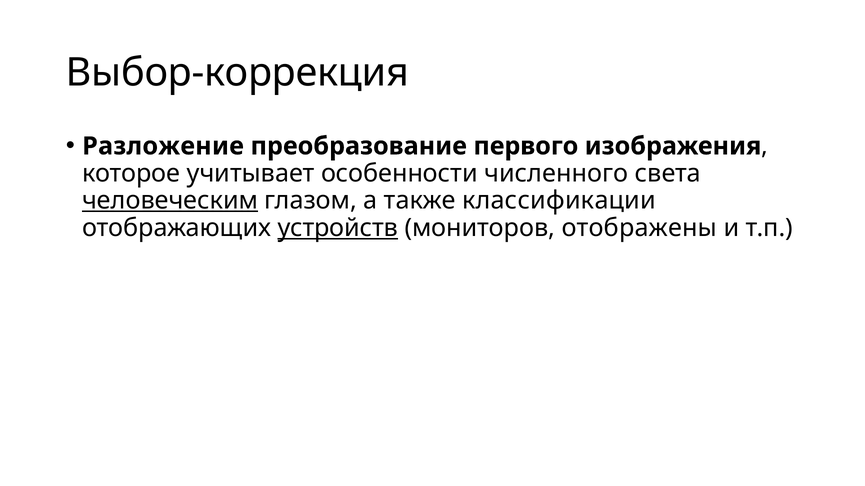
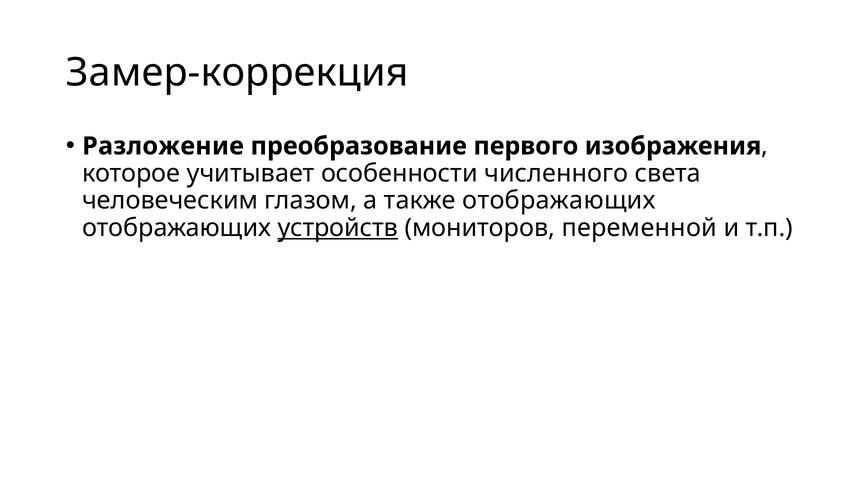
Выбор-коррекция: Выбор-коррекция -> Замер-коррекция
человеческим underline: present -> none
также классификации: классификации -> отображающих
отображены: отображены -> переменной
